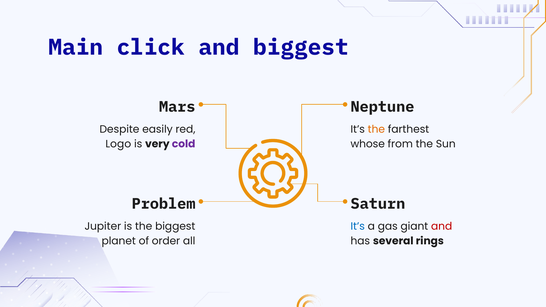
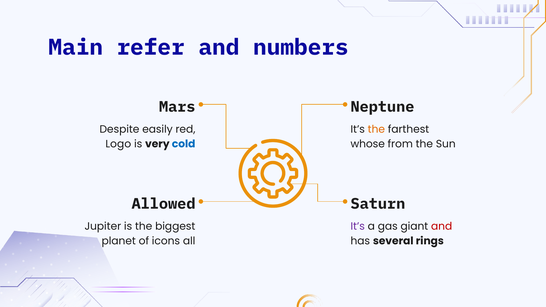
click: click -> refer
and biggest: biggest -> numbers
cold colour: purple -> blue
Problem: Problem -> Allowed
It’s at (358, 227) colour: blue -> purple
order: order -> icons
